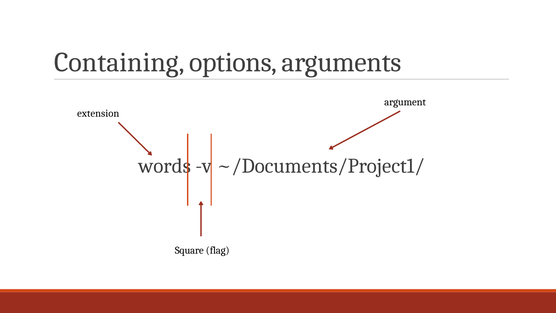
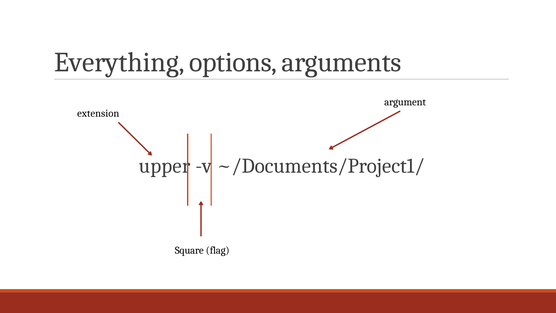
Containing: Containing -> Everything
words: words -> upper
